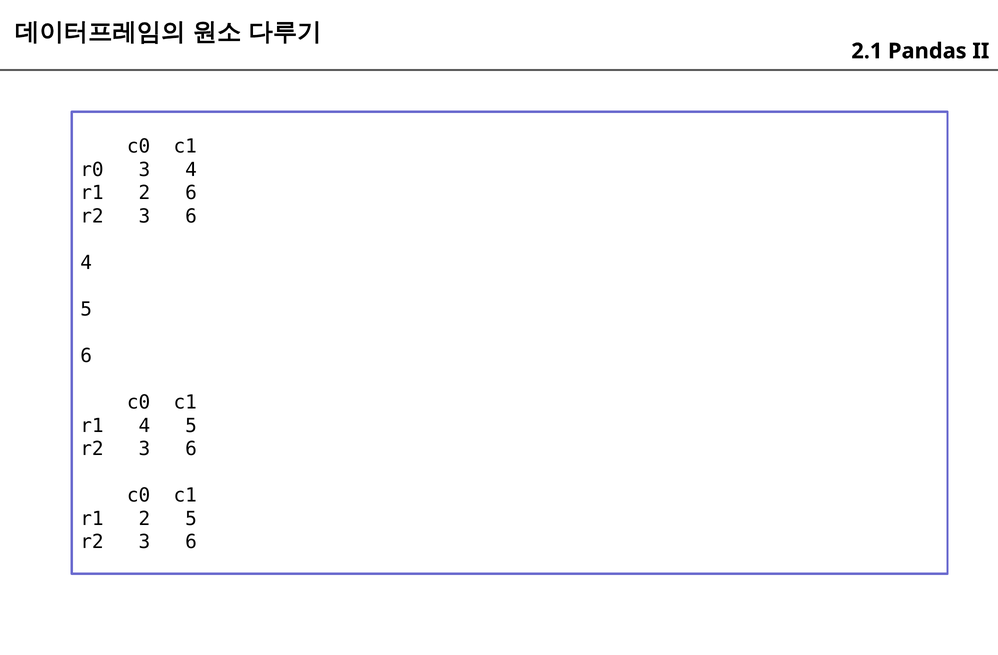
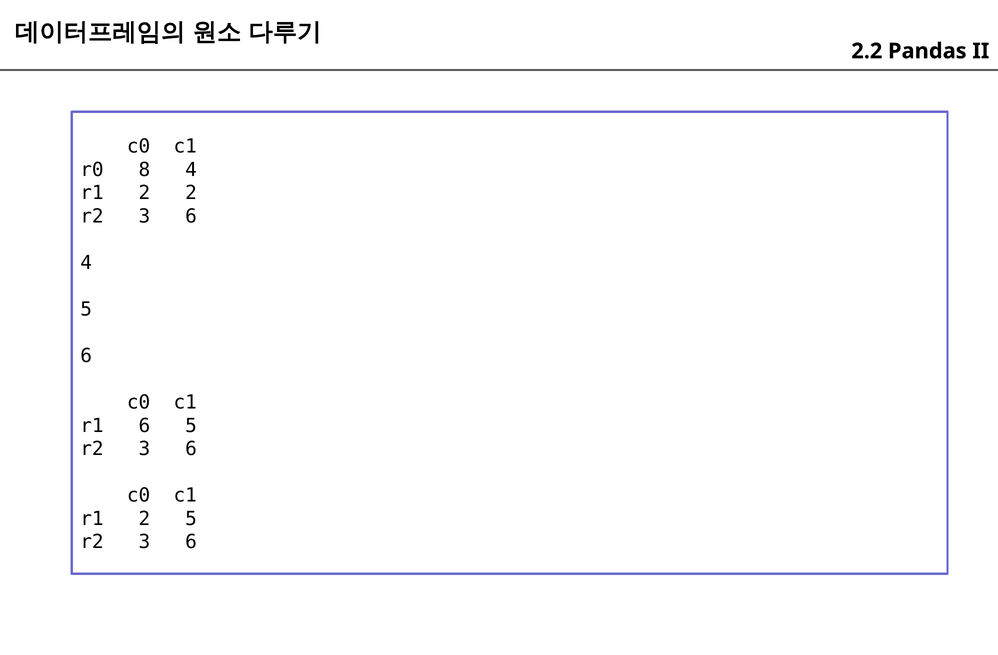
2.1: 2.1 -> 2.2
r0 3: 3 -> 8
2 6: 6 -> 2
r1 4: 4 -> 6
